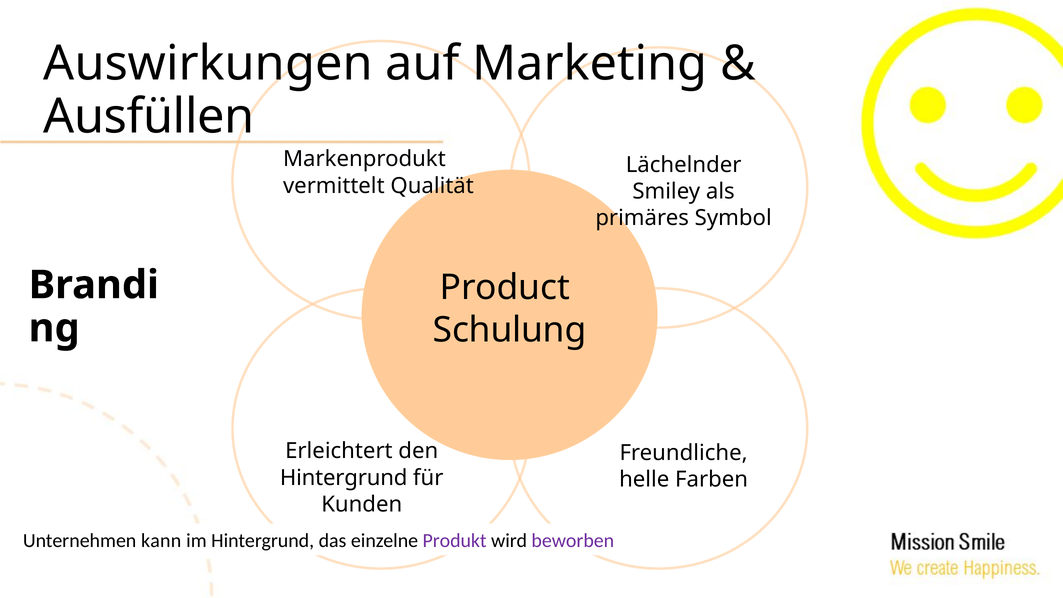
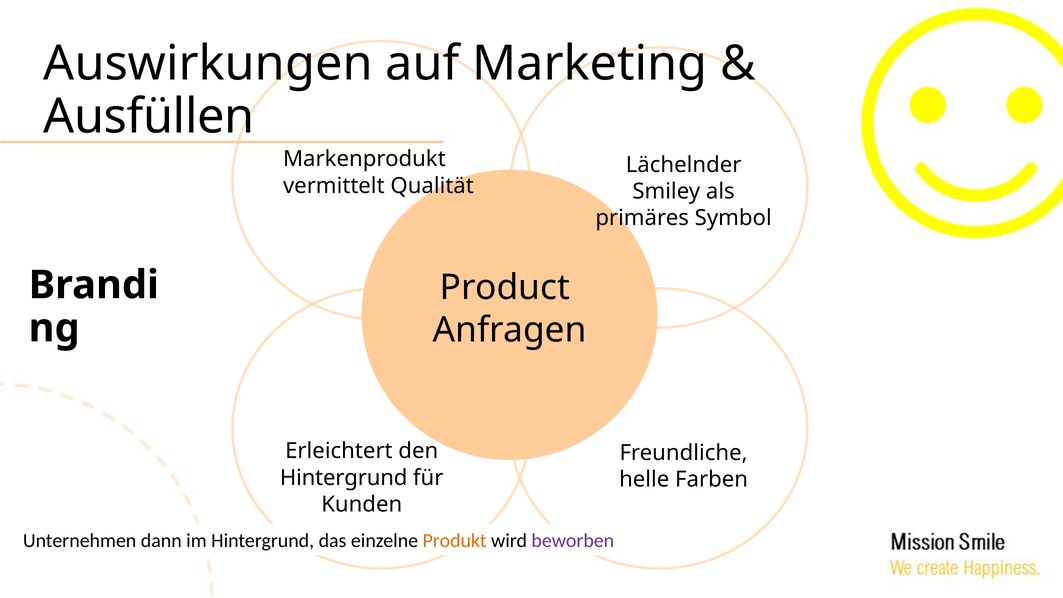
Schulung: Schulung -> Anfragen
kann: kann -> dann
Produkt colour: purple -> orange
